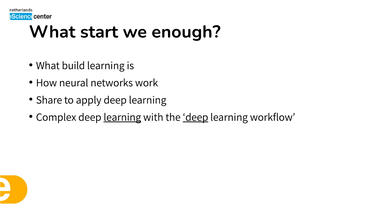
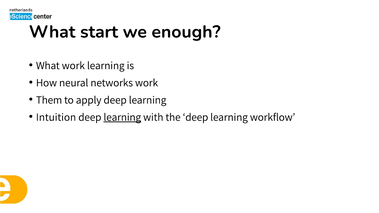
What build: build -> work
Share: Share -> Them
Complex: Complex -> Intuition
deep at (195, 117) underline: present -> none
